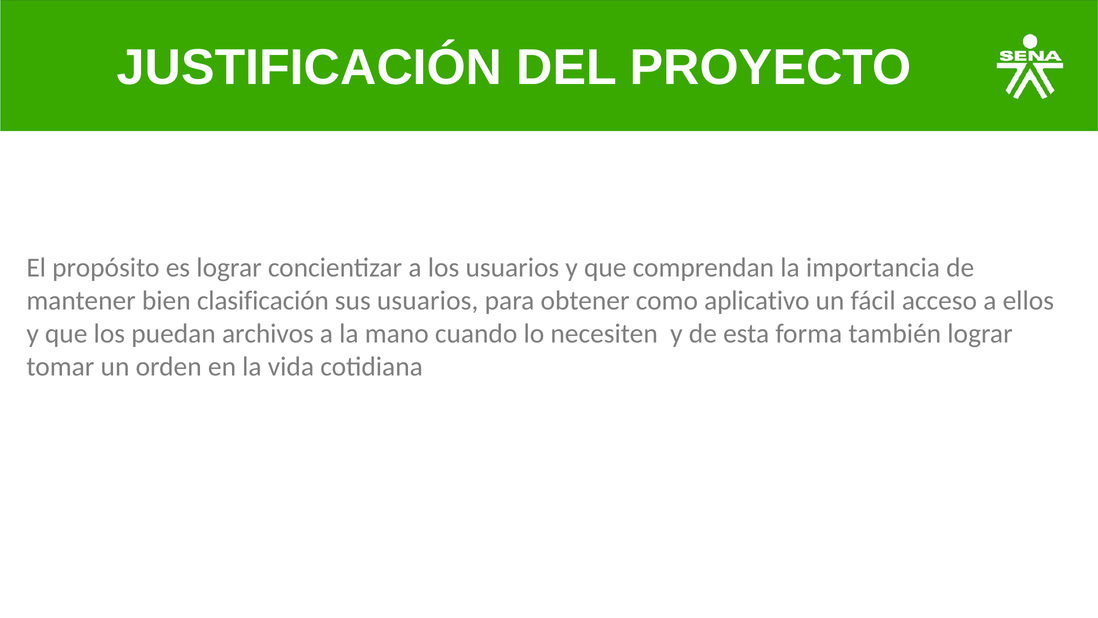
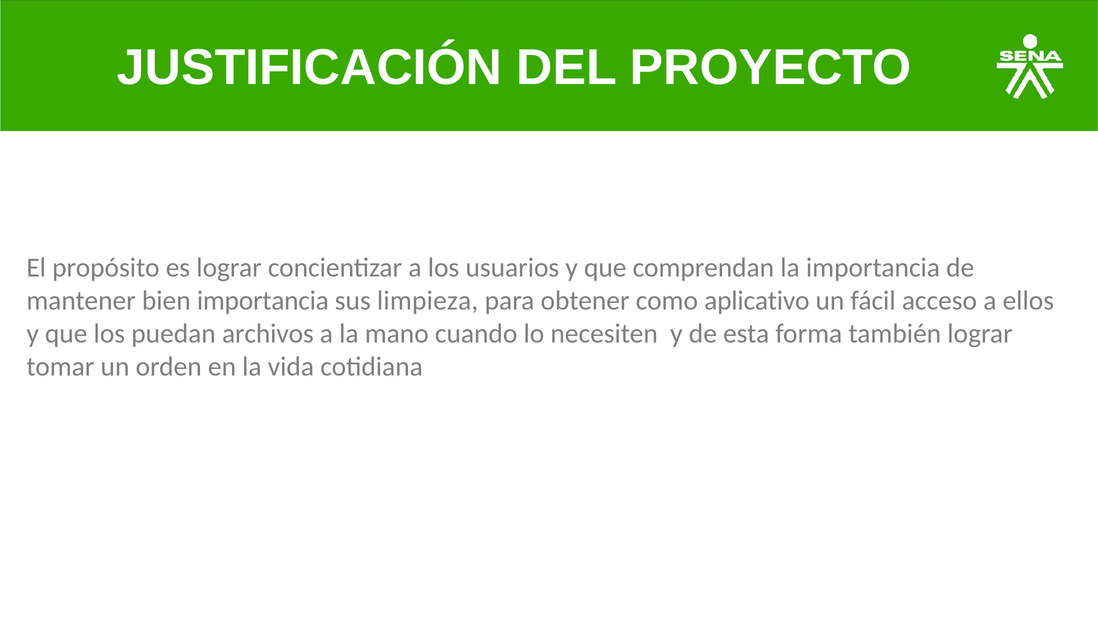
bien clasificación: clasificación -> importancia
sus usuarios: usuarios -> limpieza
